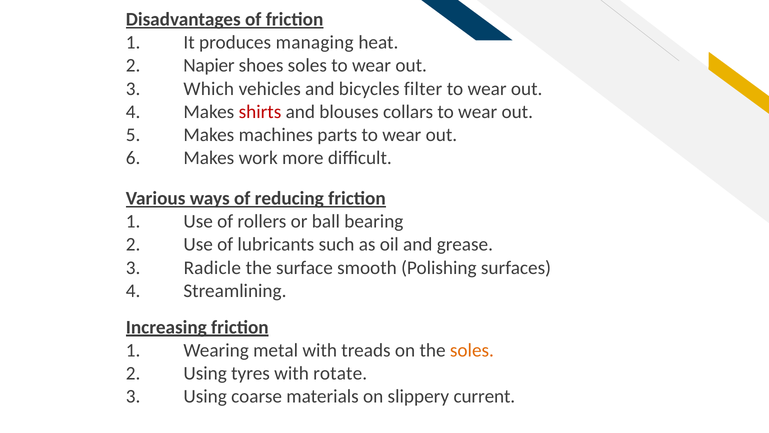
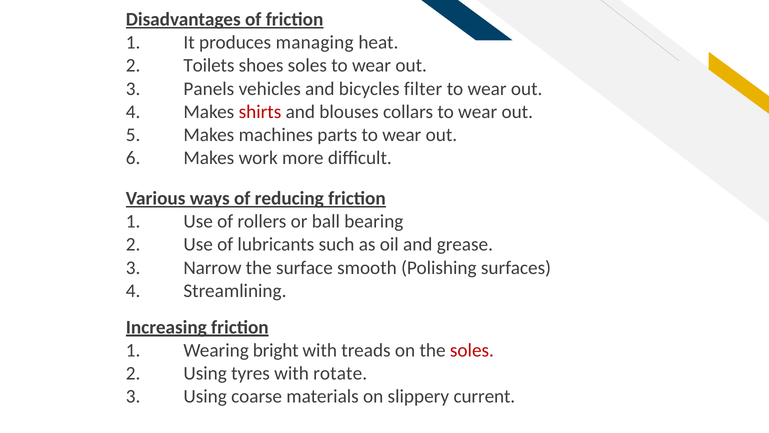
Napier: Napier -> Toilets
Which: Which -> Panels
Radicle: Radicle -> Narrow
metal: metal -> bright
soles at (472, 350) colour: orange -> red
